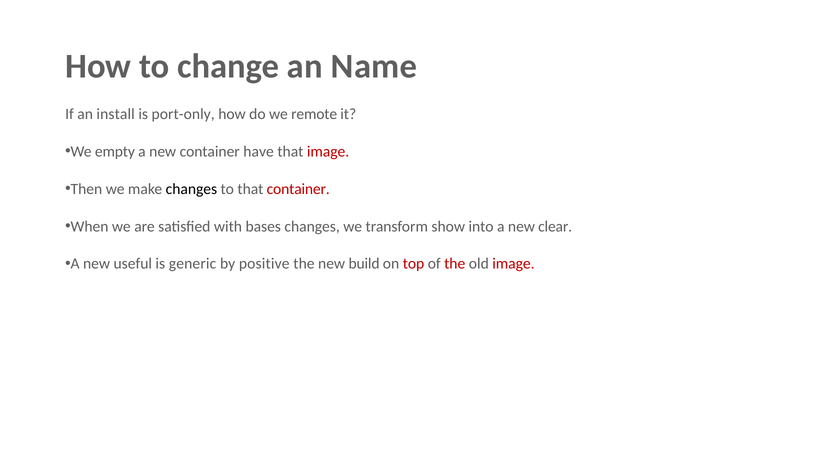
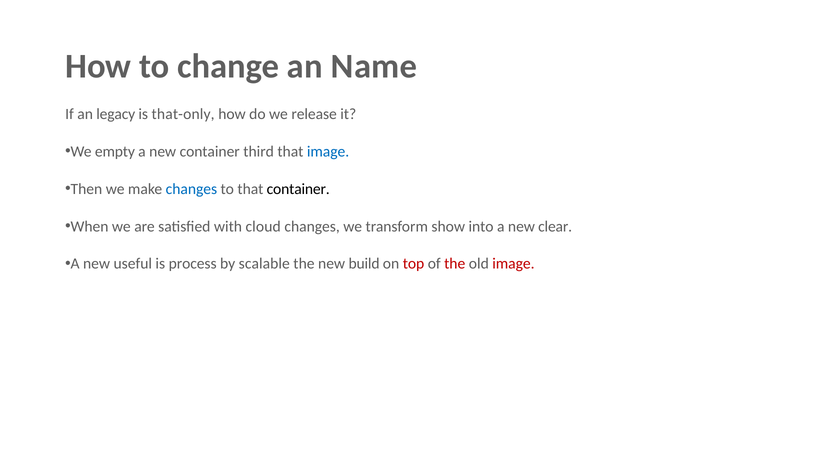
install: install -> legacy
port-only: port-only -> that-only
remote: remote -> release
have: have -> third
image at (328, 151) colour: red -> blue
changes at (191, 189) colour: black -> blue
container at (298, 189) colour: red -> black
bases: bases -> cloud
generic: generic -> process
positive: positive -> scalable
